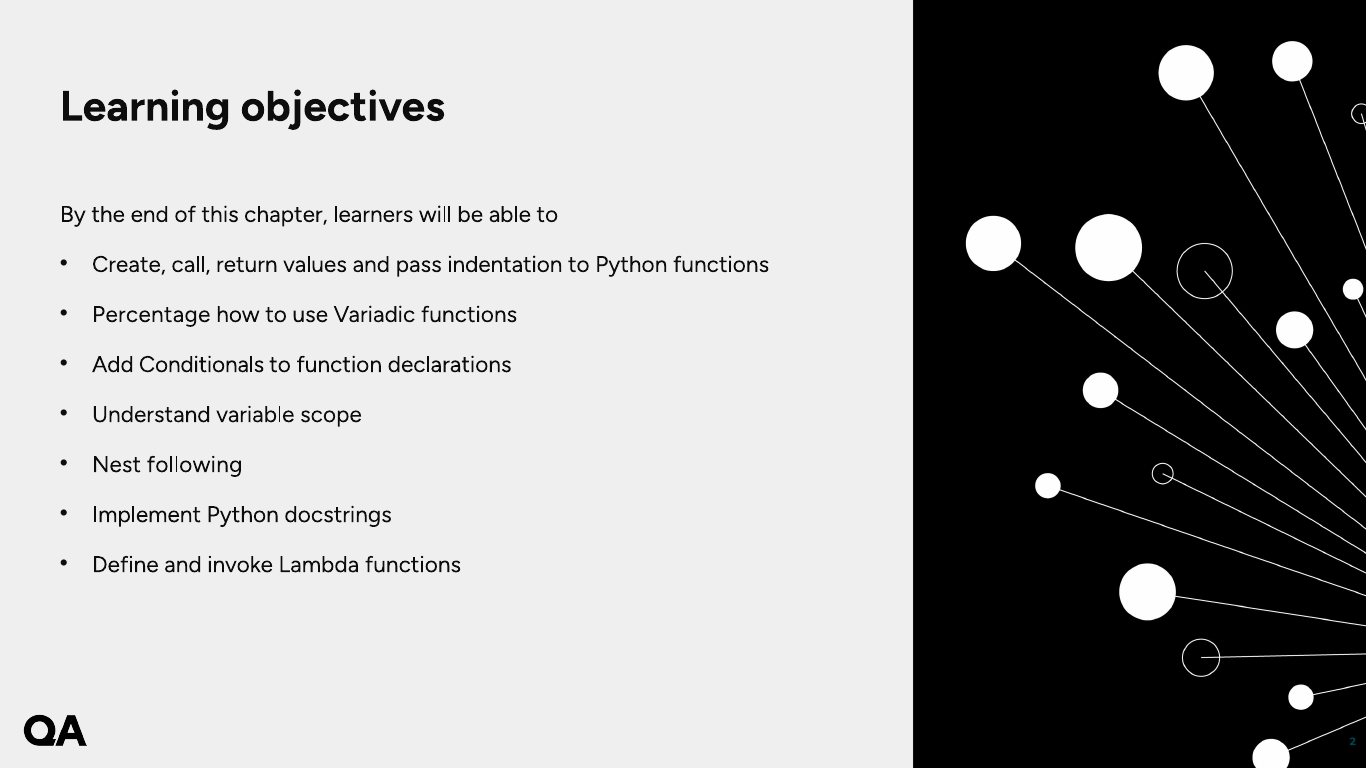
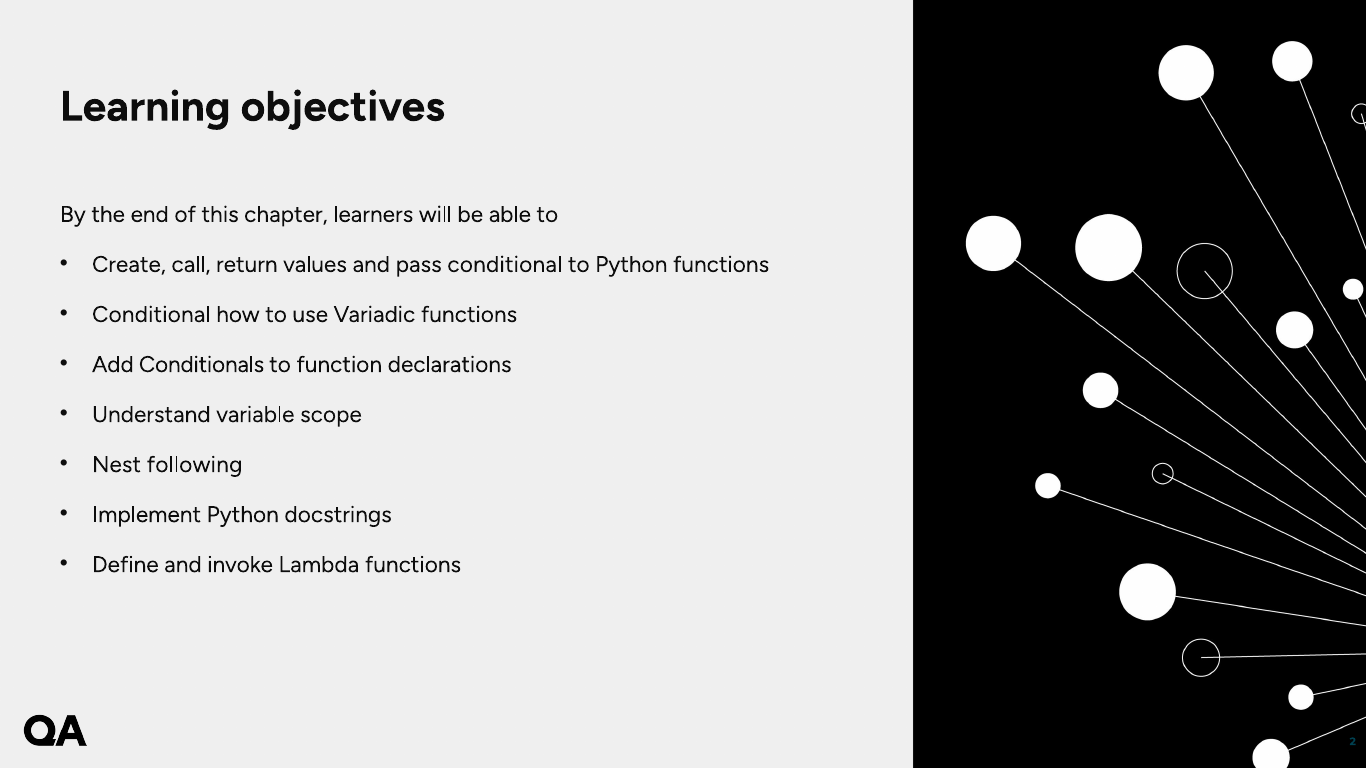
pass indentation: indentation -> conditional
Percentage at (151, 315): Percentage -> Conditional
